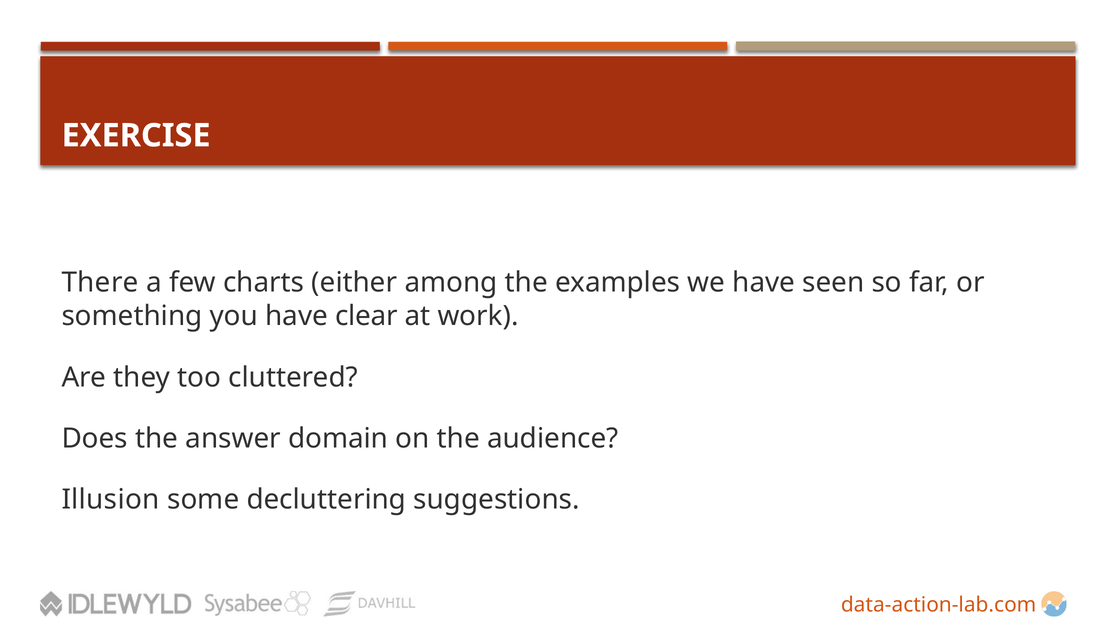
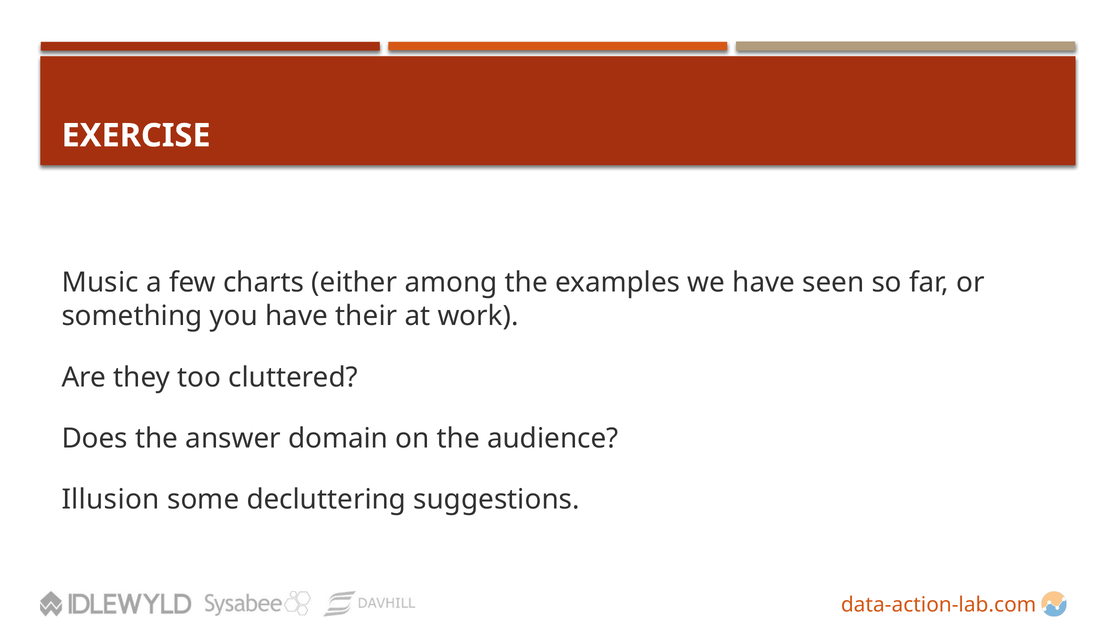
There: There -> Music
clear: clear -> their
